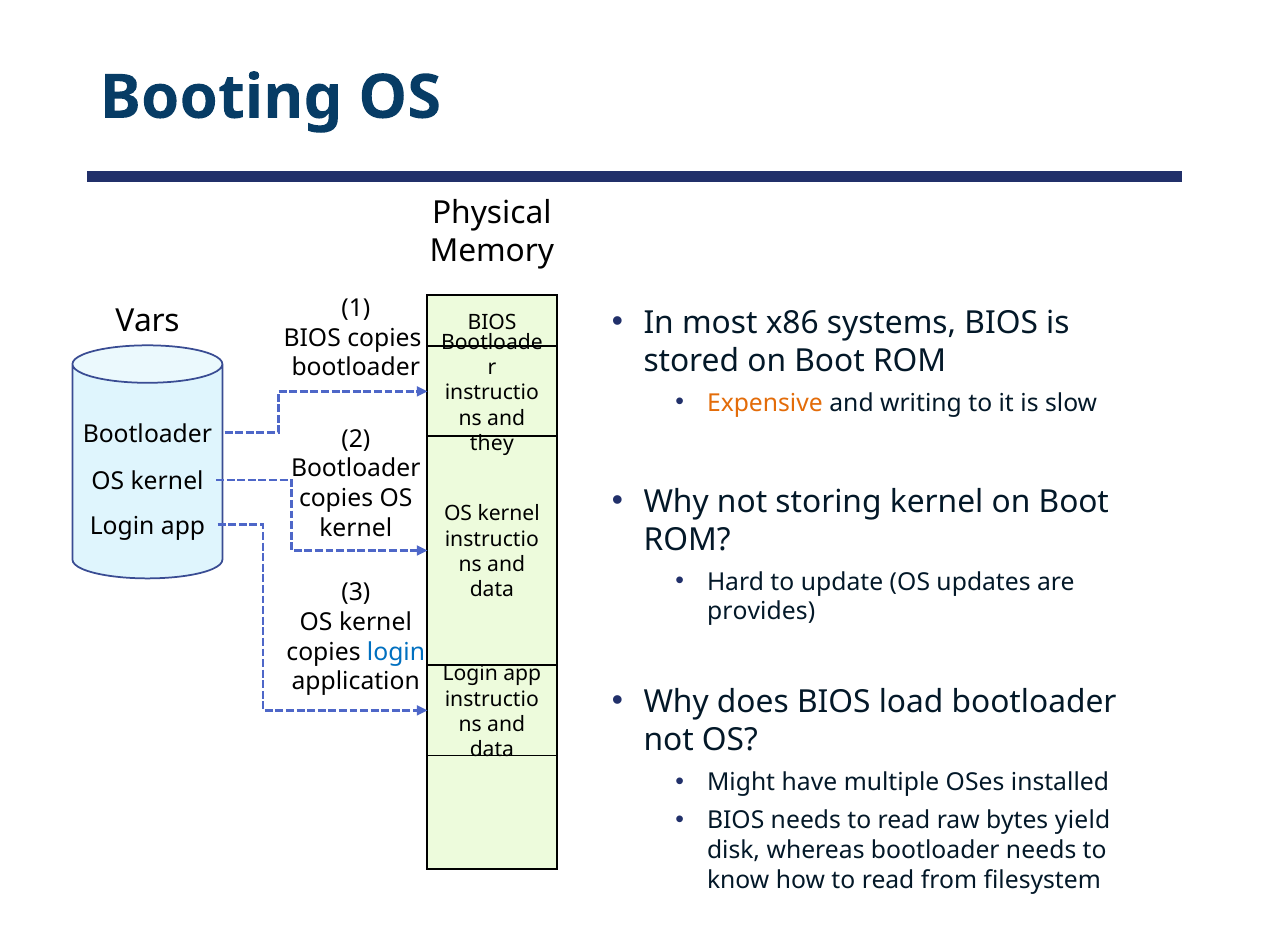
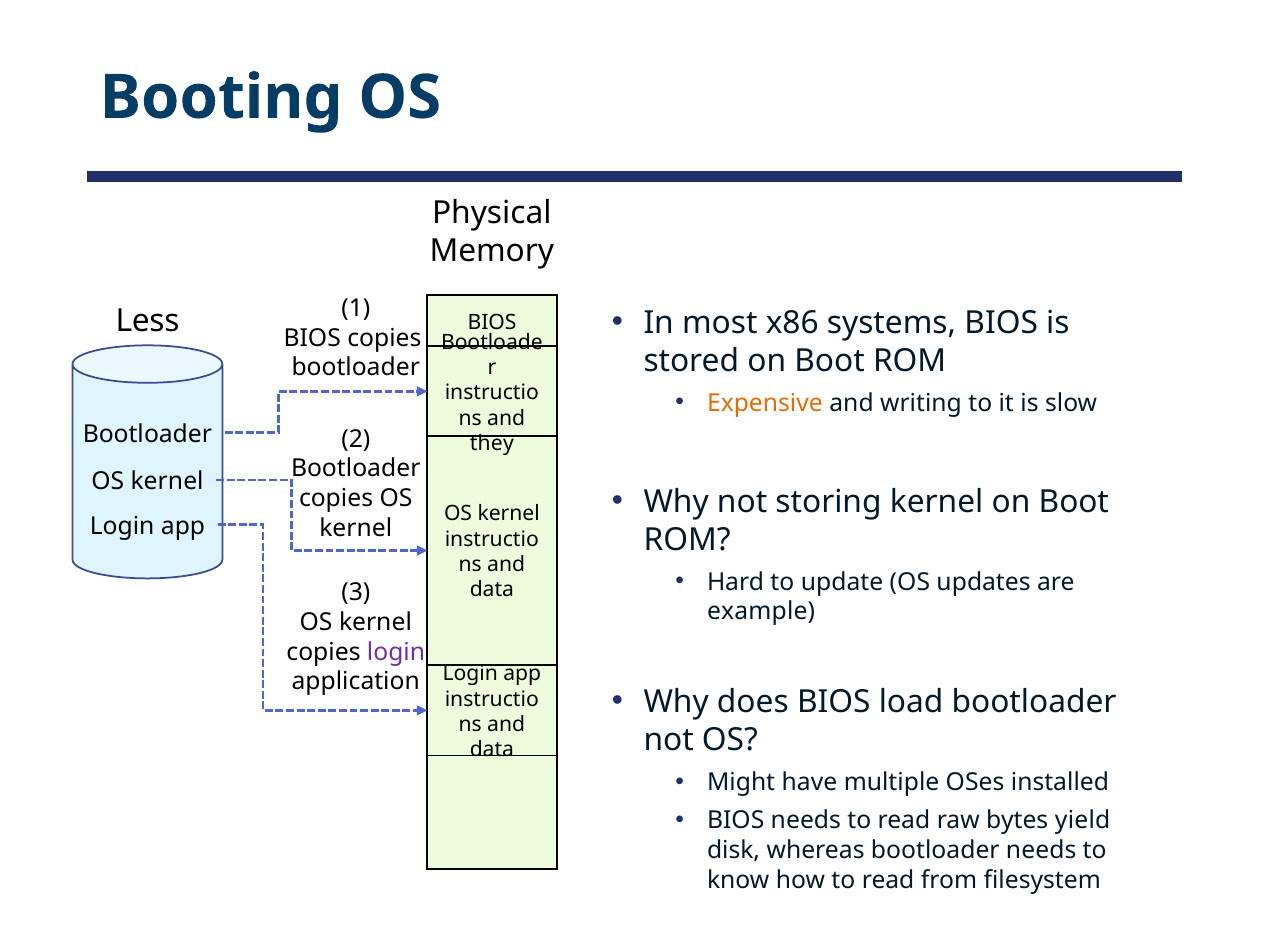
Vars: Vars -> Less
provides: provides -> example
login at (396, 652) colour: blue -> purple
